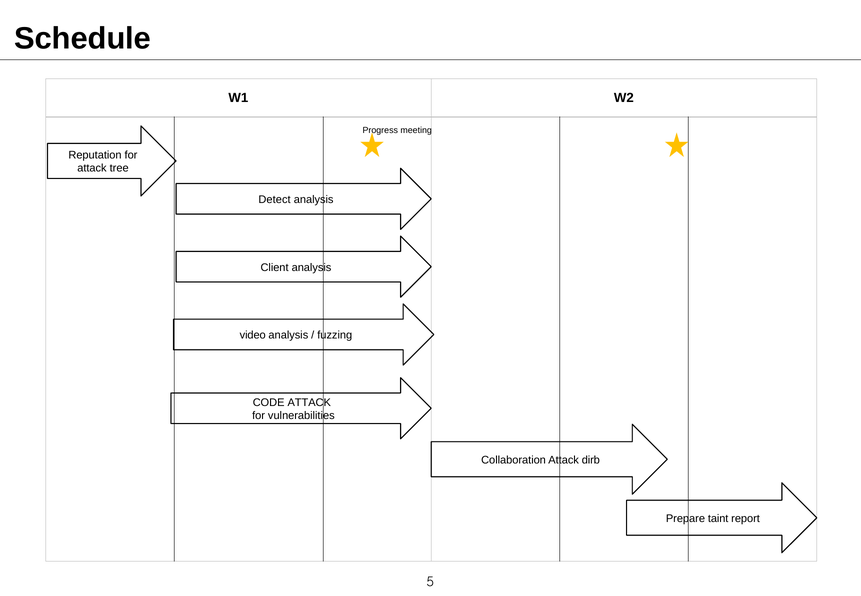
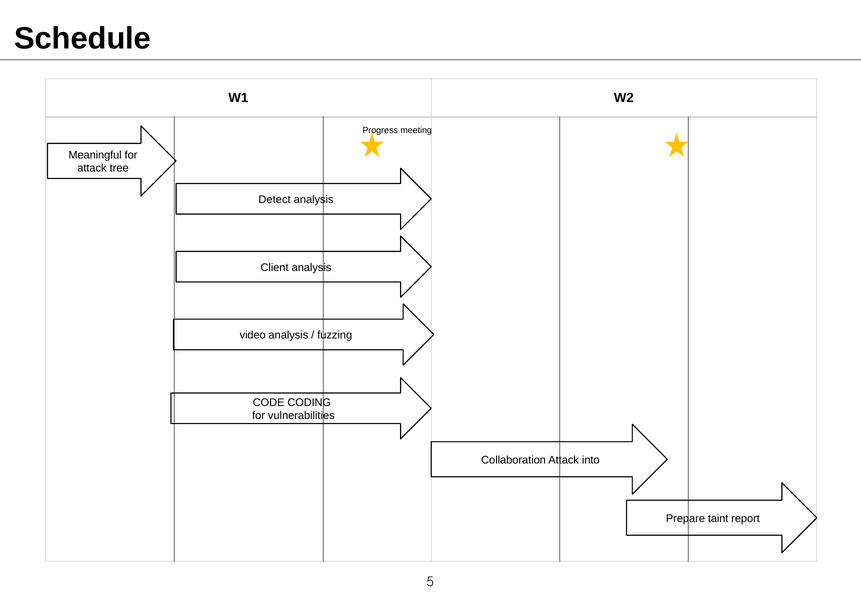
Reputation: Reputation -> Meaningful
CODE ATTACK: ATTACK -> CODING
dirb: dirb -> into
